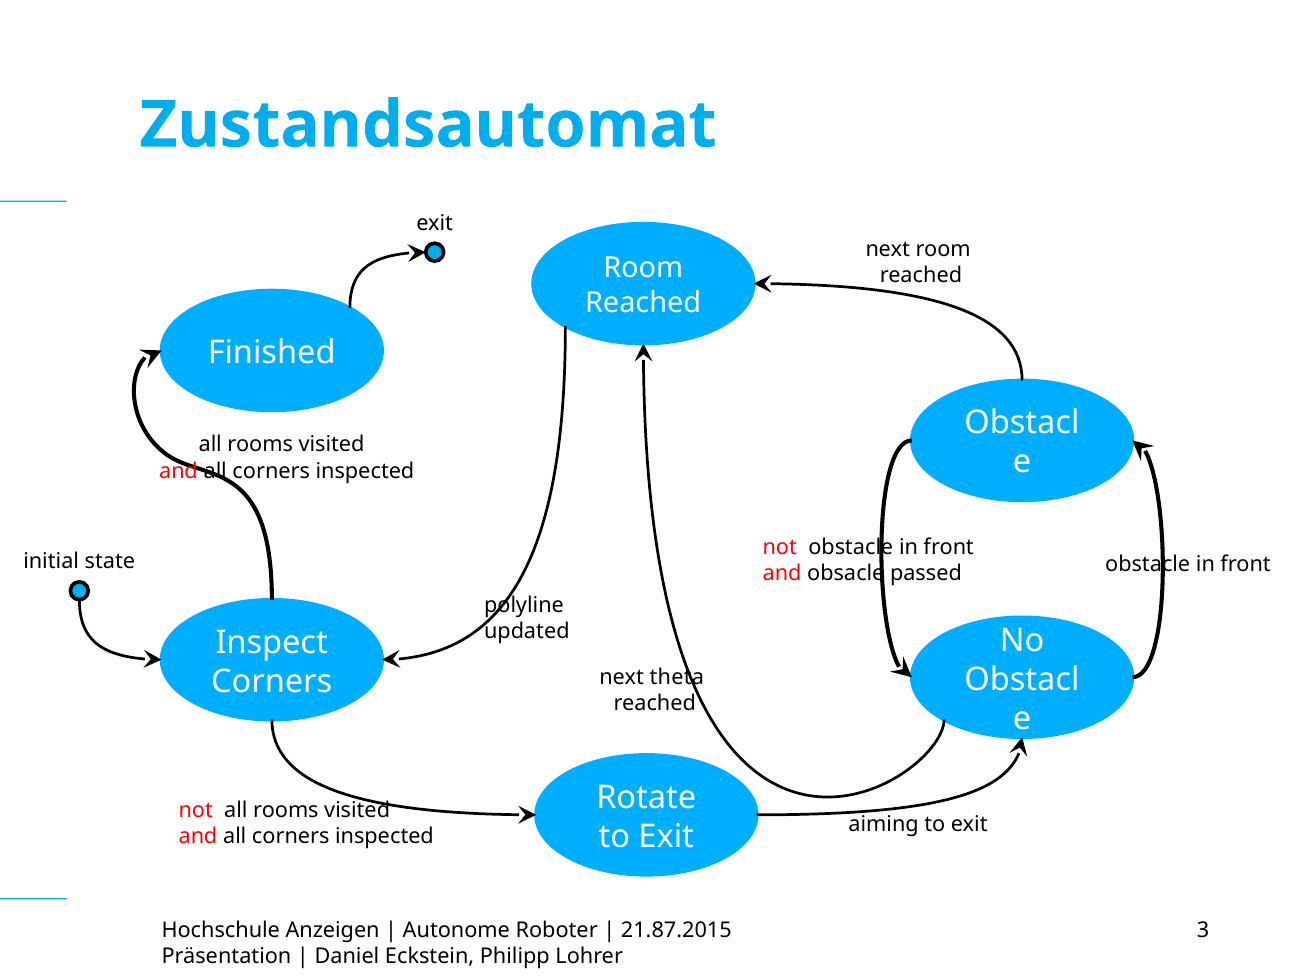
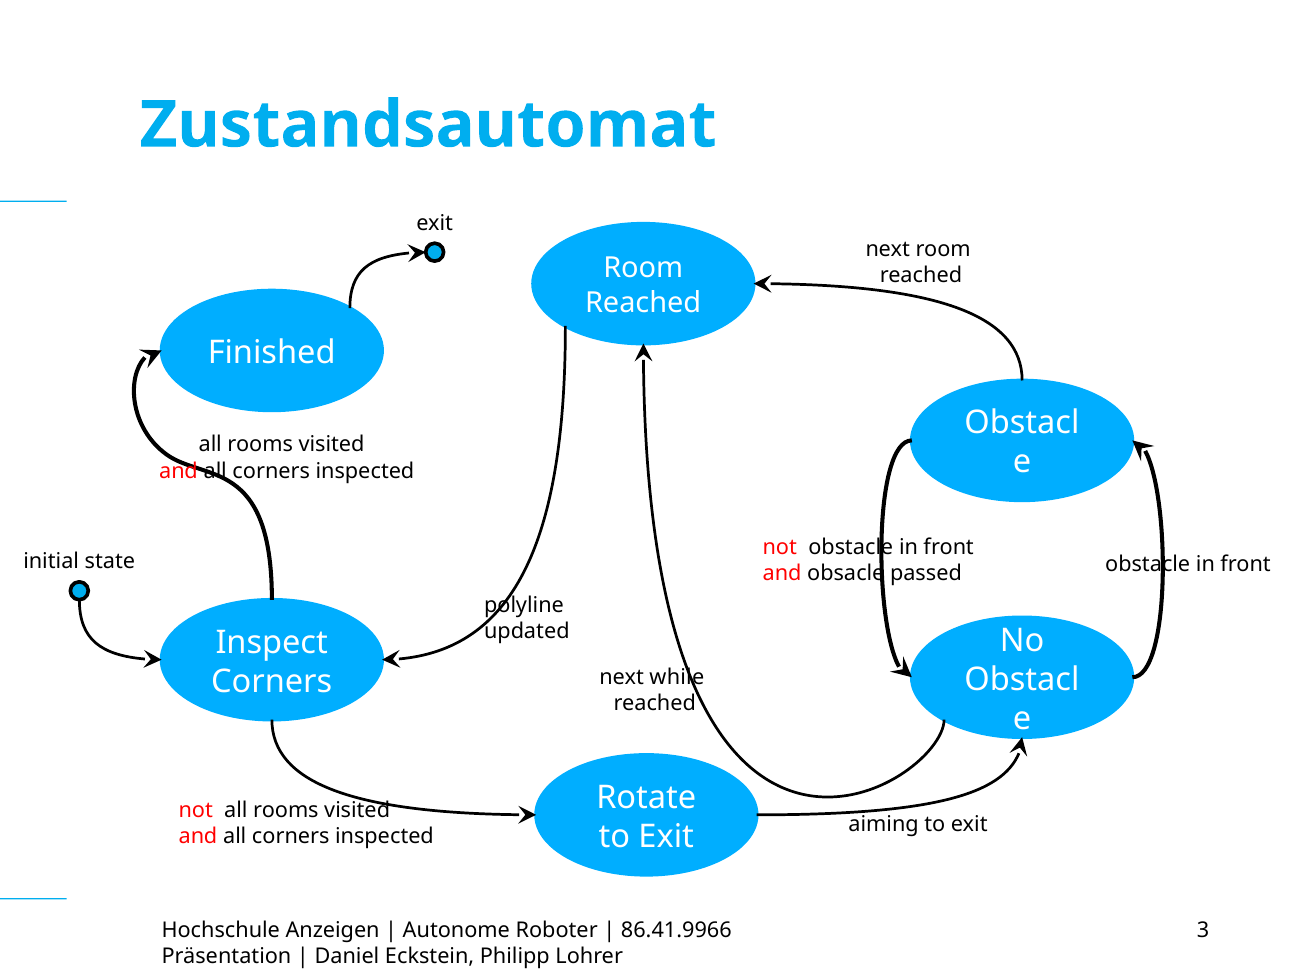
theta: theta -> while
21.87.2015: 21.87.2015 -> 86.41.9966
